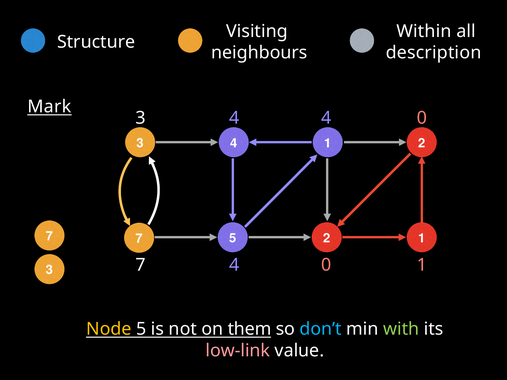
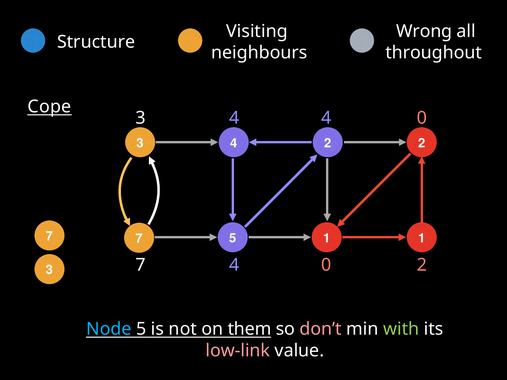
Within: Within -> Wrong
description: description -> throughout
Mark: Mark -> Cope
3 1: 1 -> 2
7 2: 2 -> 1
0 1: 1 -> 2
Node colour: yellow -> light blue
don’t colour: light blue -> pink
